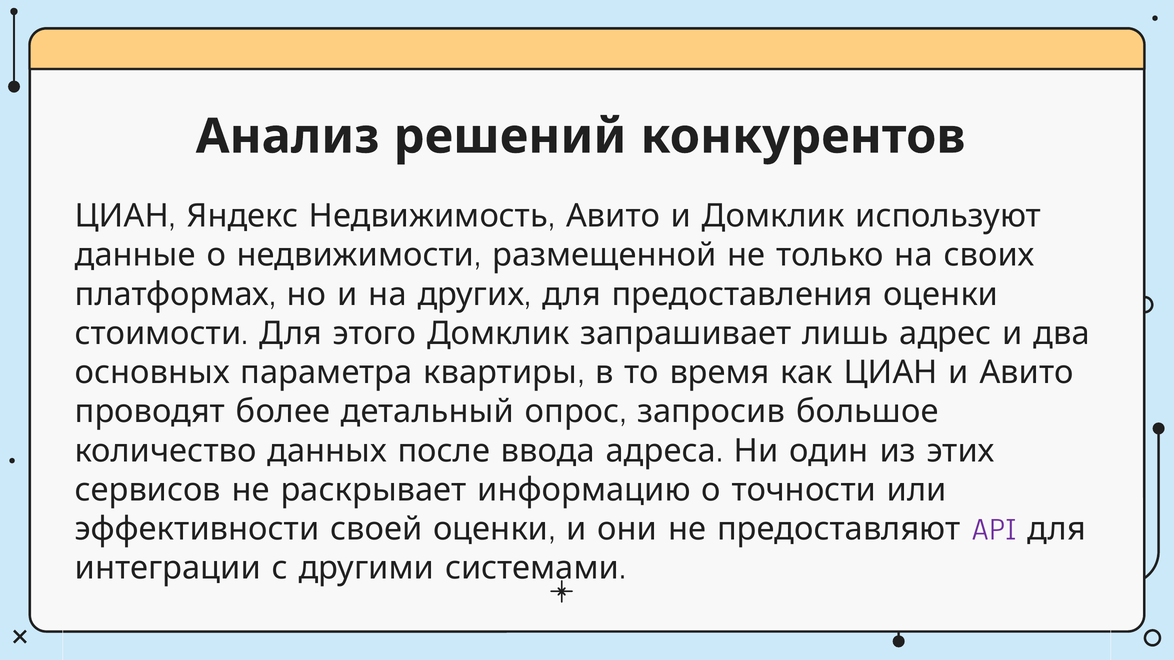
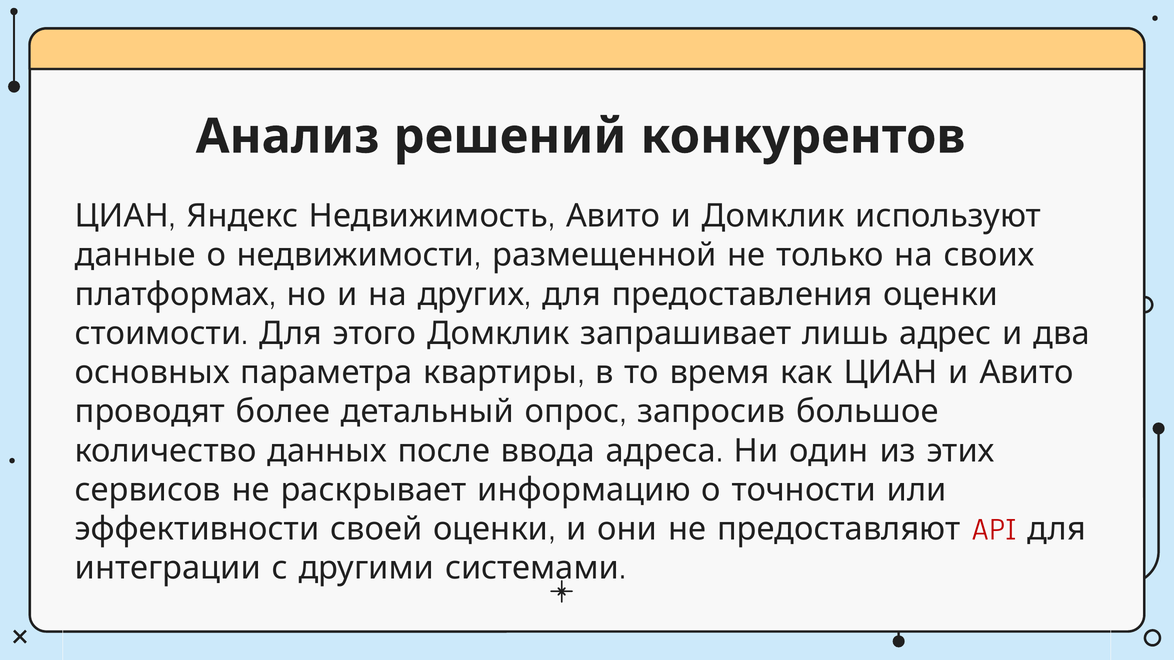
API colour: purple -> red
